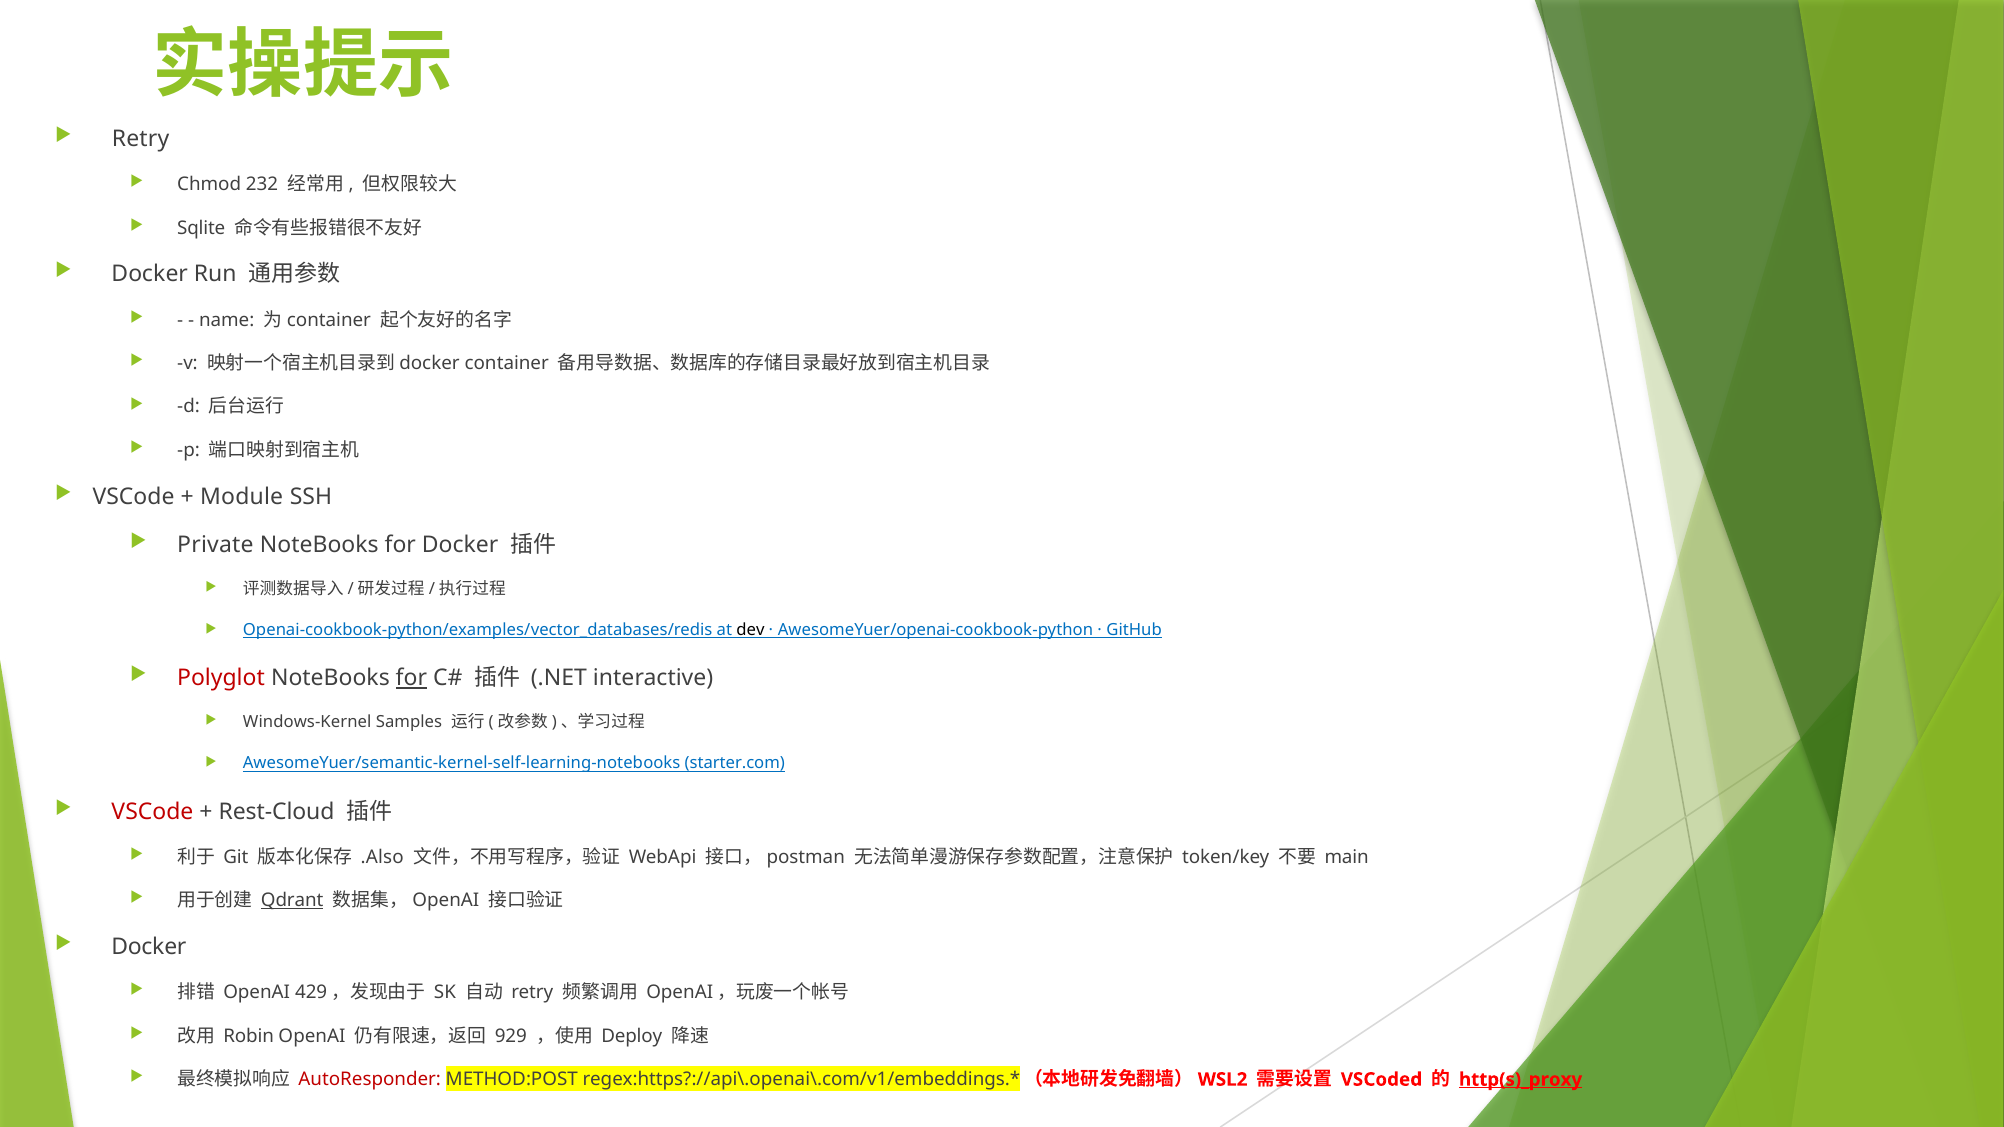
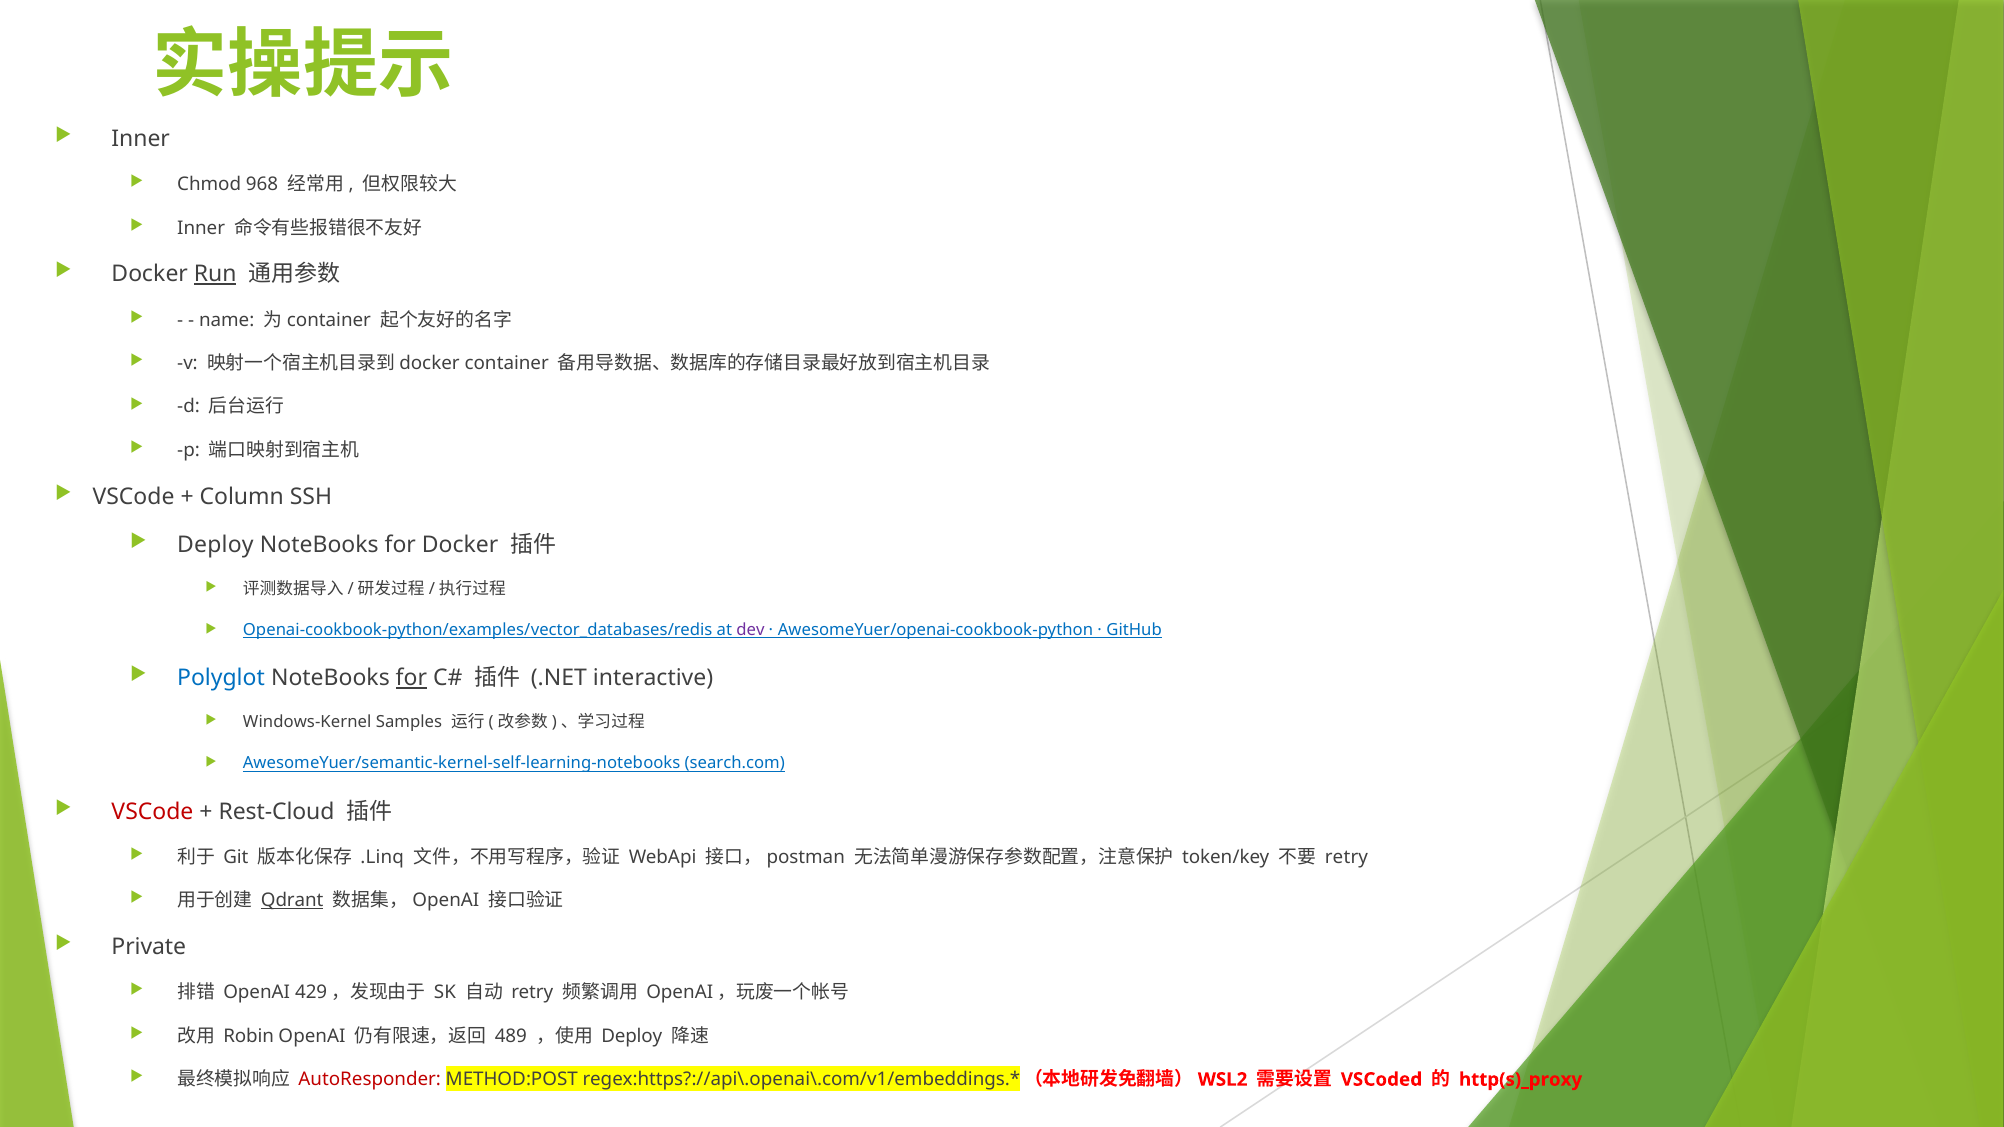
Retry at (141, 139): Retry -> Inner
232: 232 -> 968
Sqlite at (201, 228): Sqlite -> Inner
Run underline: none -> present
Module: Module -> Column
Private at (215, 545): Private -> Deploy
dev colour: black -> purple
Polyglot colour: red -> blue
starter.com: starter.com -> search.com
.Also: .Also -> .Linq
main at (1347, 857): main -> retry
Docker at (149, 947): Docker -> Private
929: 929 -> 489
http(s)_proxy underline: present -> none
